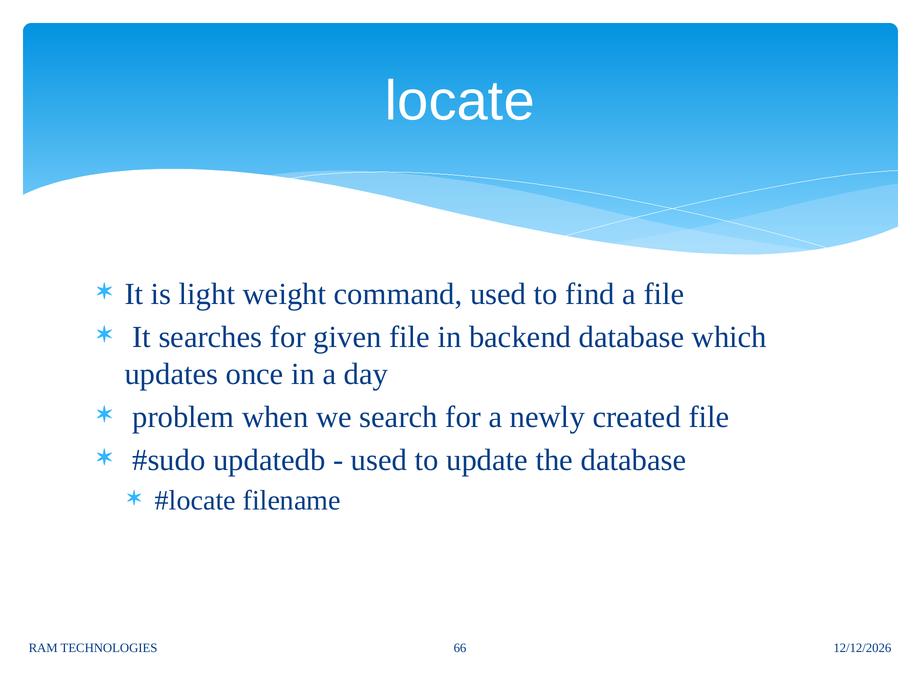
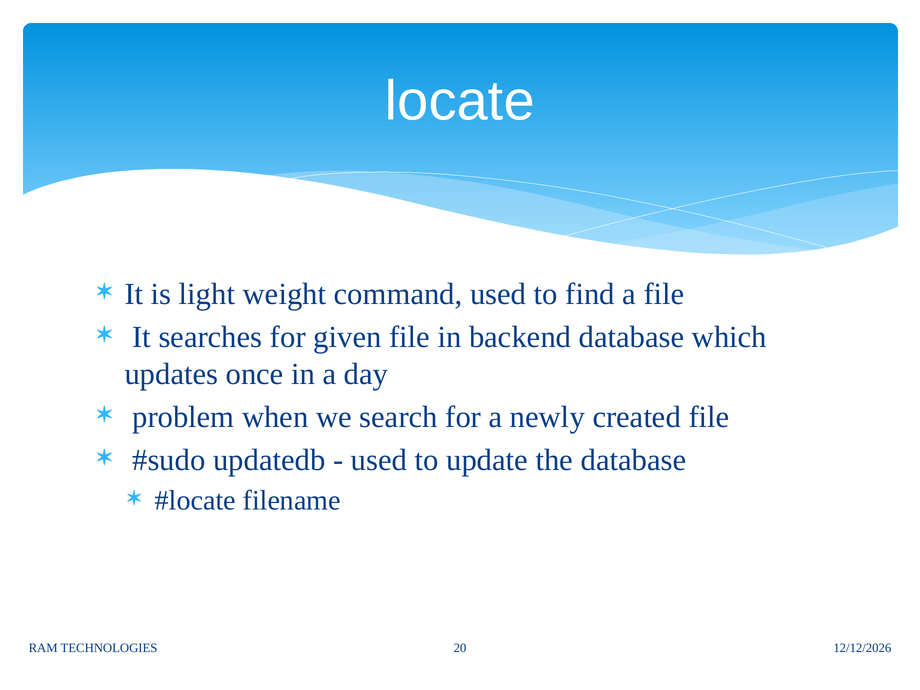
66: 66 -> 20
